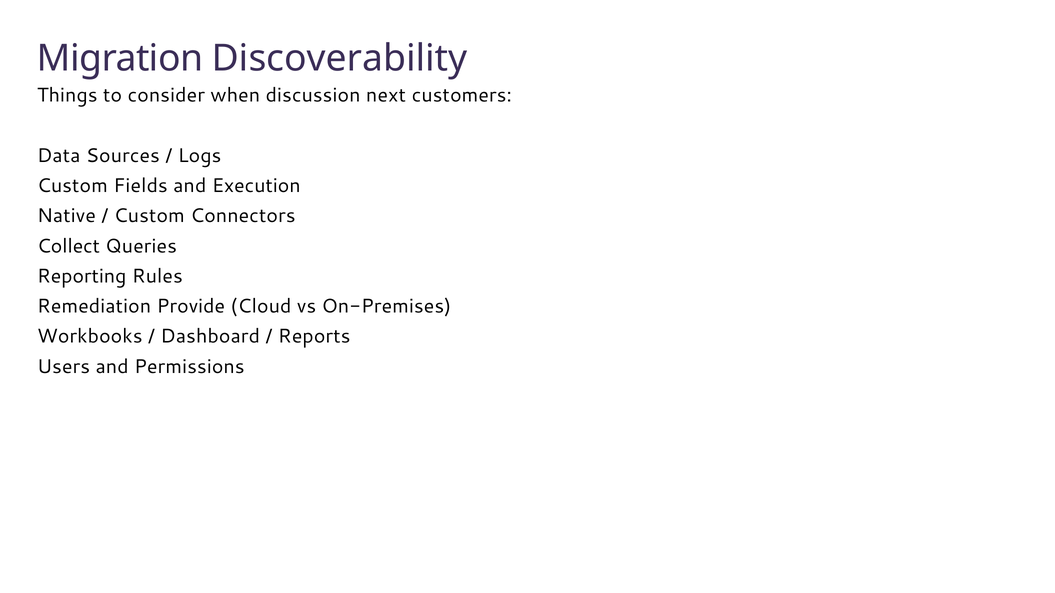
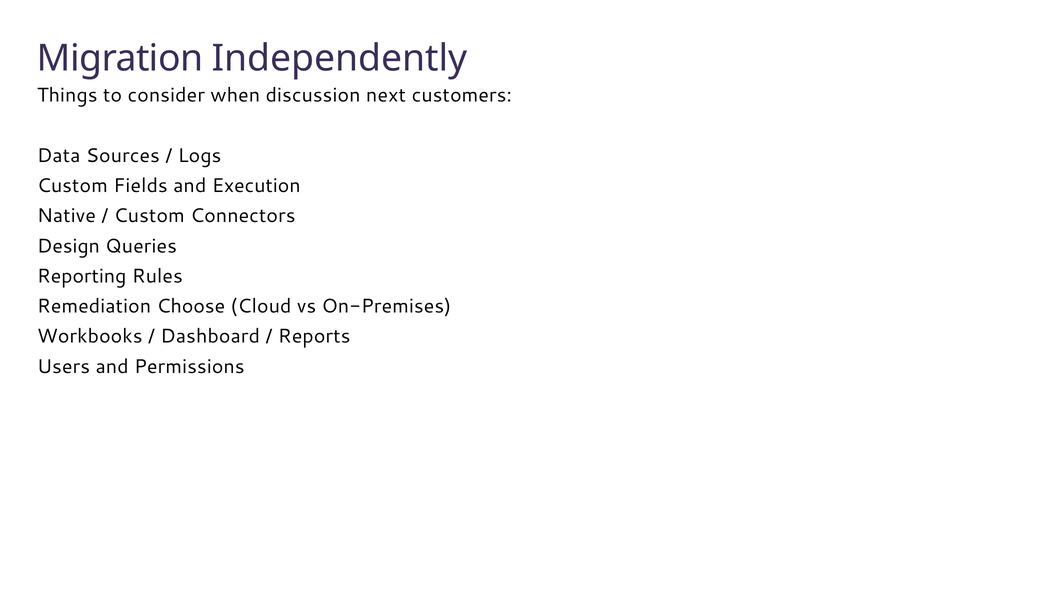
Discoverability: Discoverability -> Independently
Collect: Collect -> Design
Provide: Provide -> Choose
